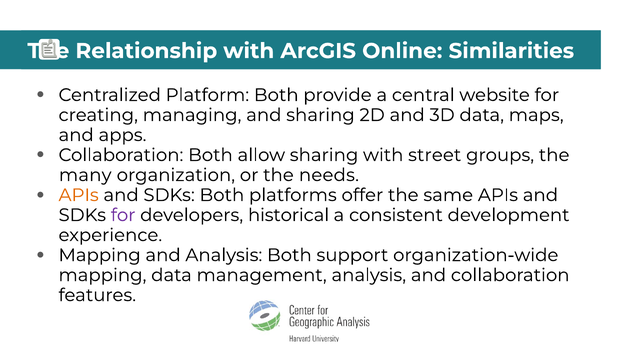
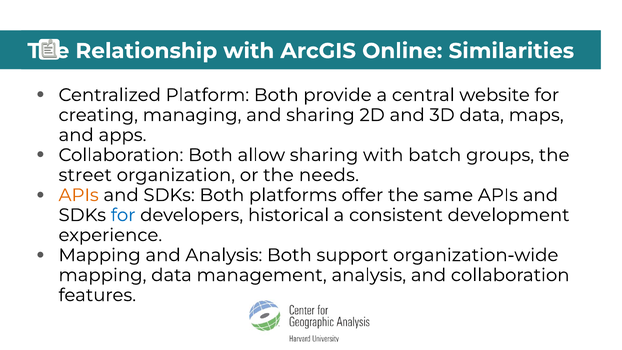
street: street -> batch
many: many -> street
for at (123, 215) colour: purple -> blue
